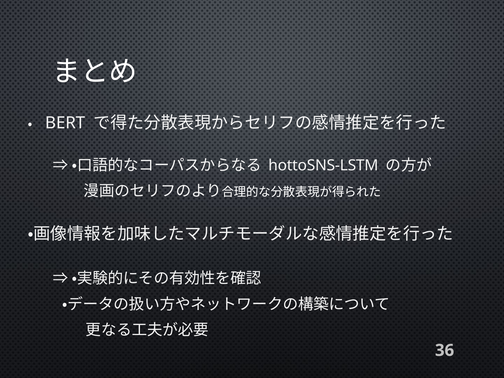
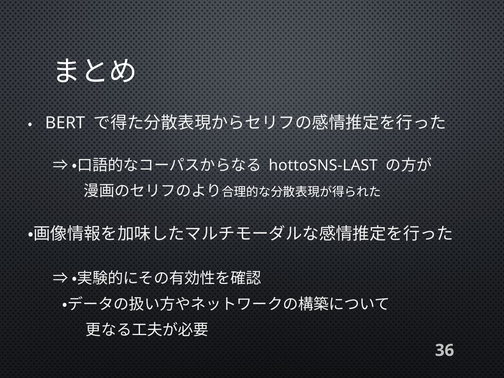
hottoSNS-LSTM: hottoSNS-LSTM -> hottoSNS-LAST
